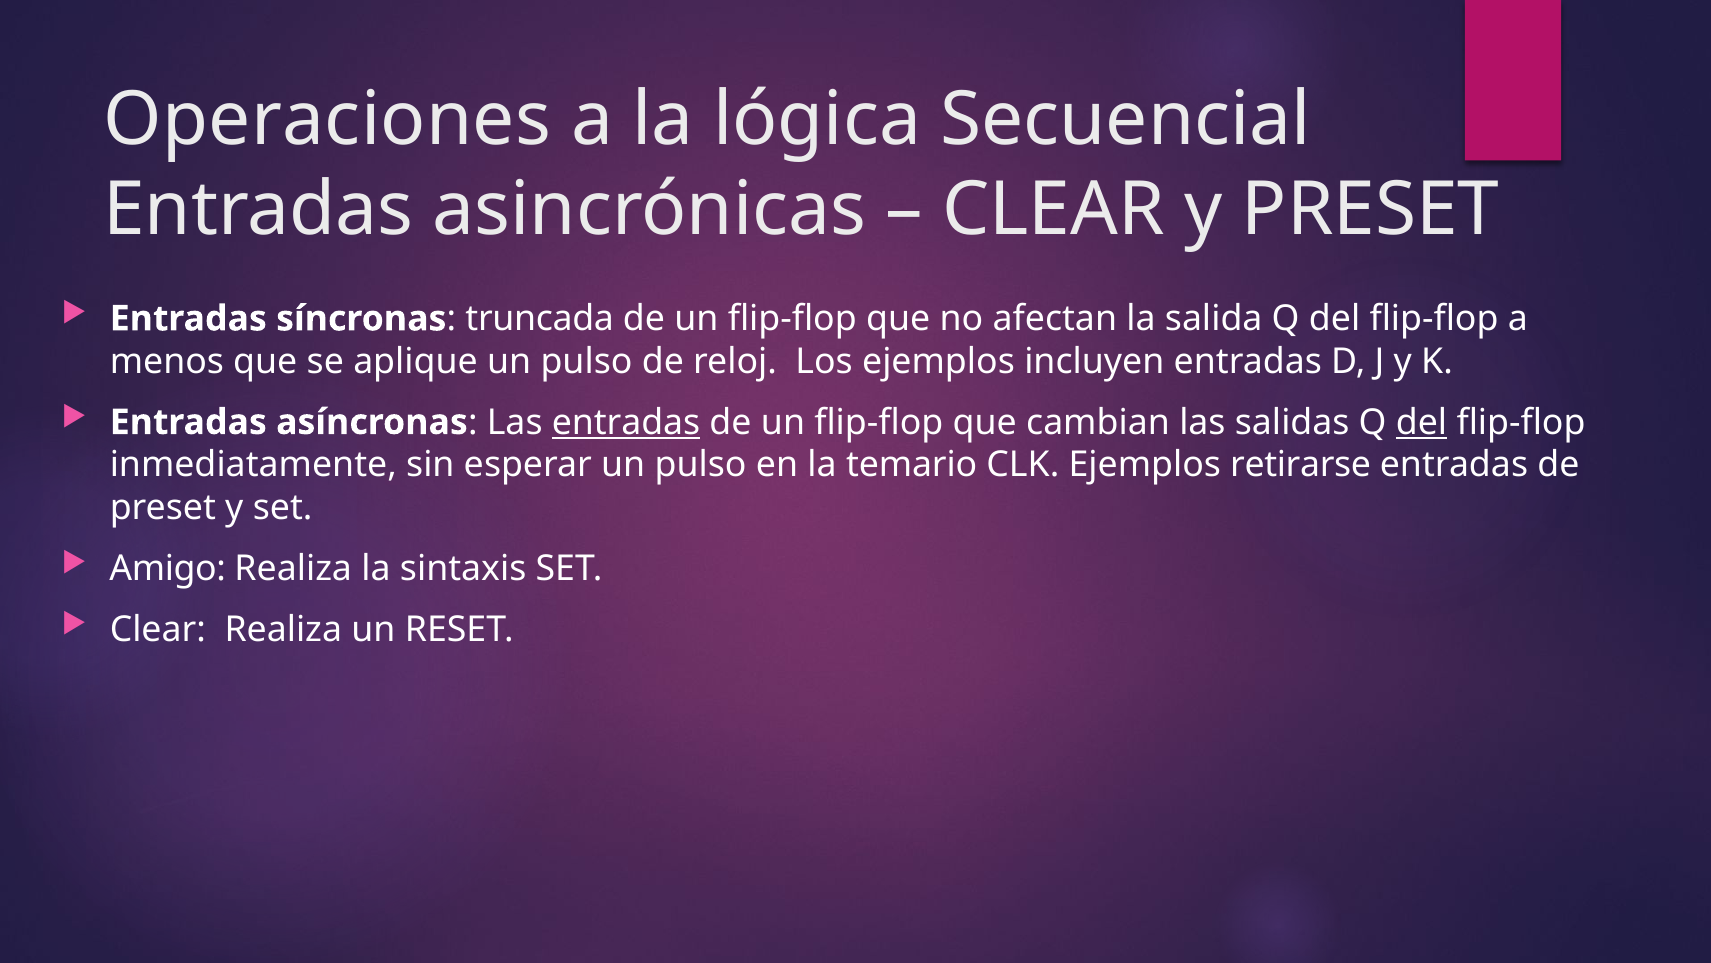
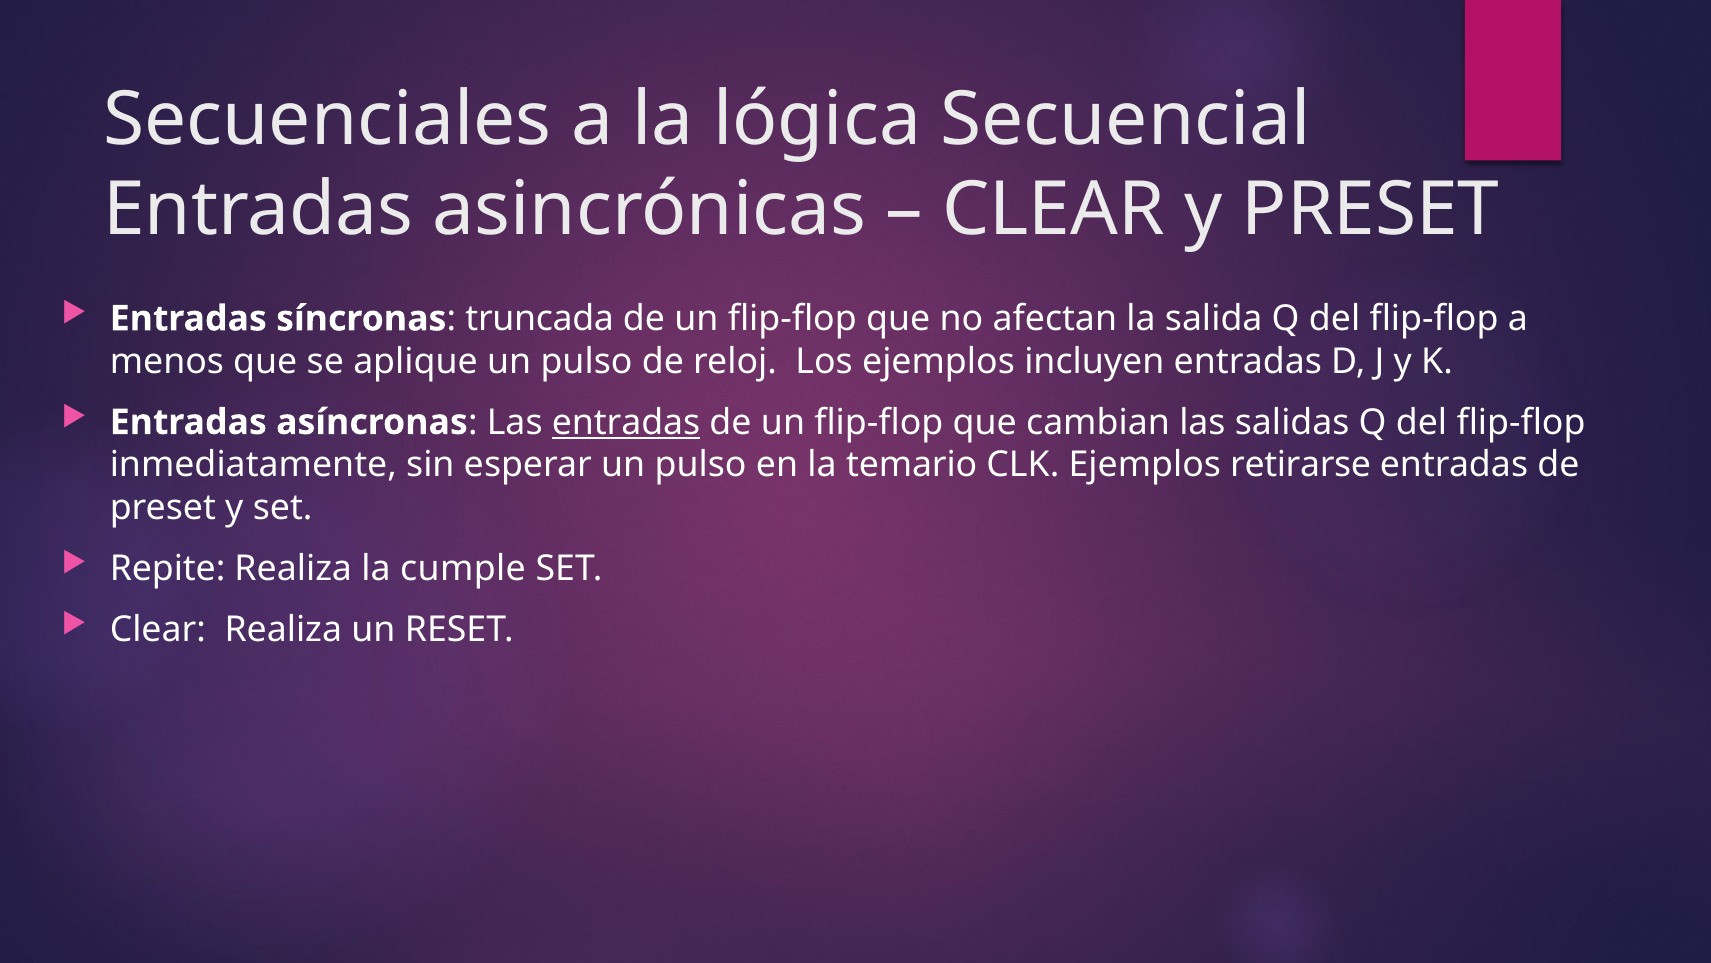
Operaciones: Operaciones -> Secuenciales
del at (1421, 422) underline: present -> none
Amigo: Amigo -> Repite
sintaxis: sintaxis -> cumple
